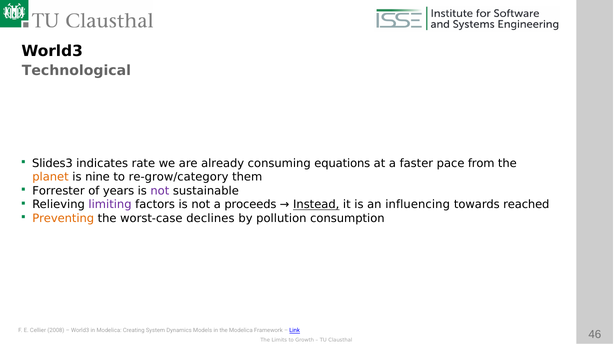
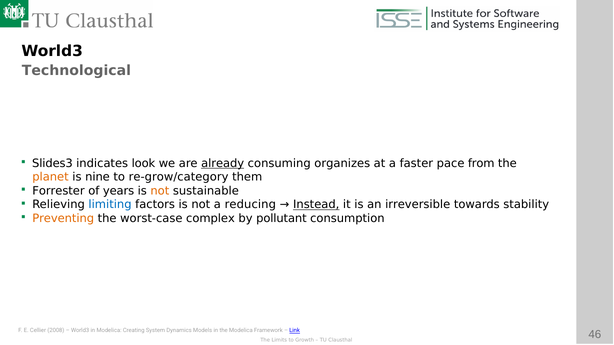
rate: rate -> look
already underline: none -> present
equations: equations -> organizes
not at (160, 191) colour: purple -> orange
limiting colour: purple -> blue
proceeds: proceeds -> reducing
influencing: influencing -> irreversible
reached: reached -> stability
declines: declines -> complex
pollution: pollution -> pollutant
